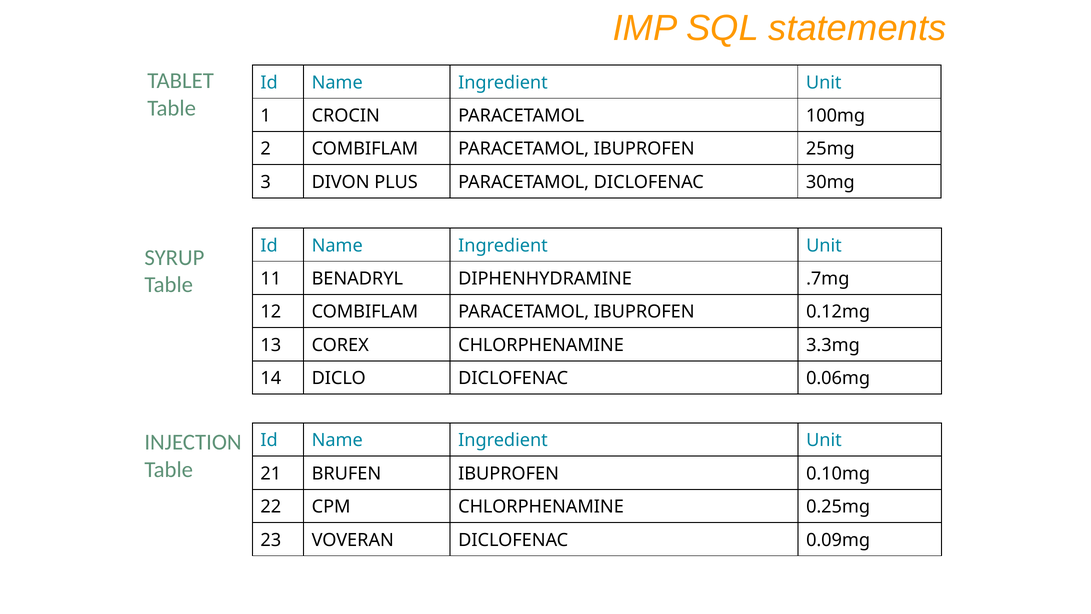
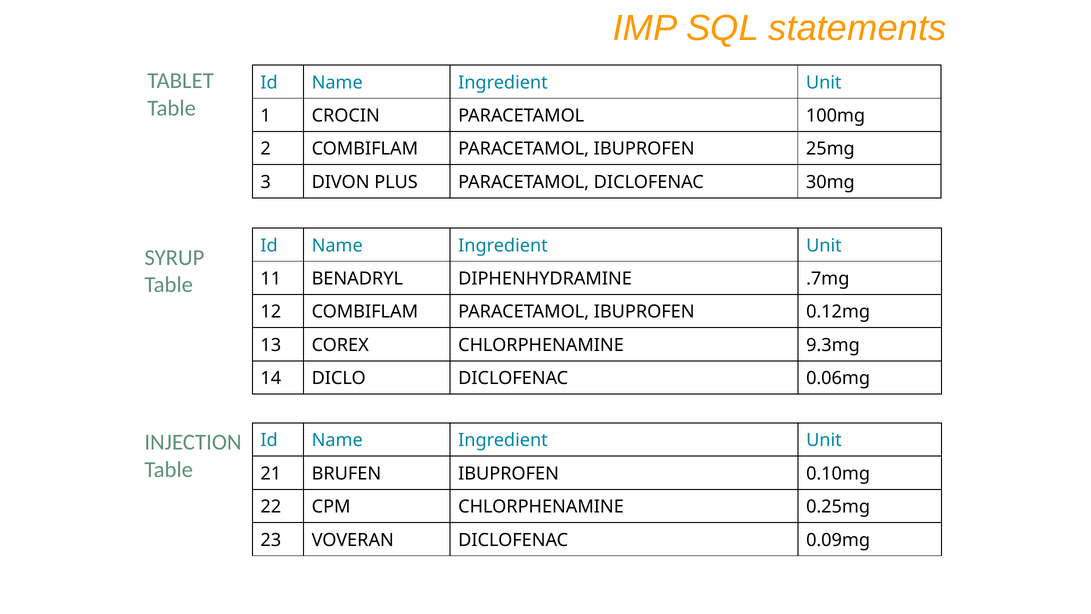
3.3mg: 3.3mg -> 9.3mg
